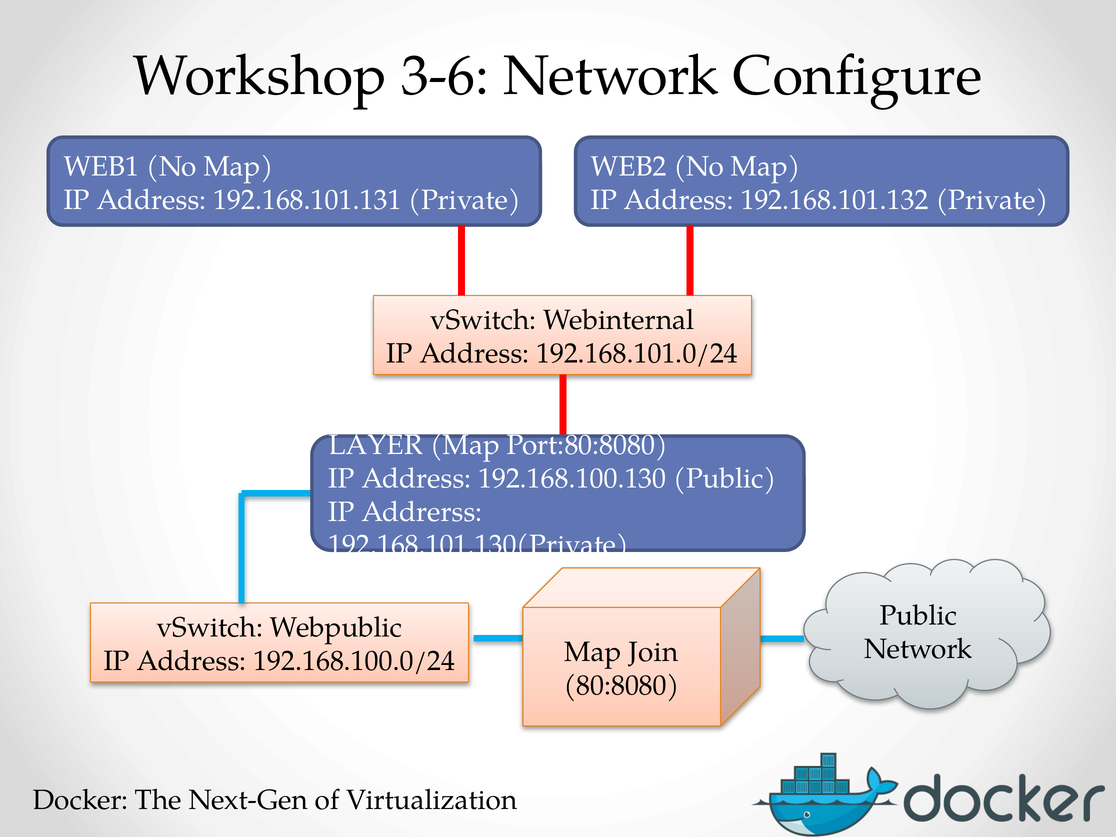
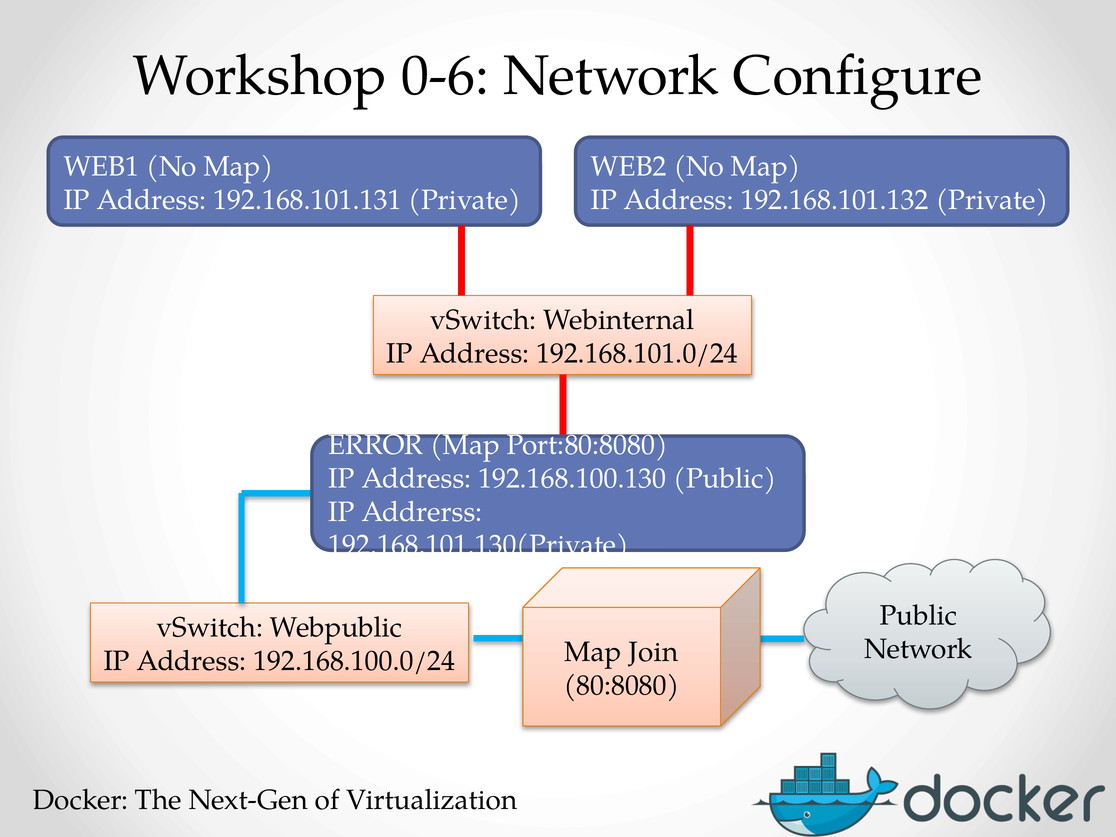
3-6: 3-6 -> 0-6
LAYER: LAYER -> ERROR
